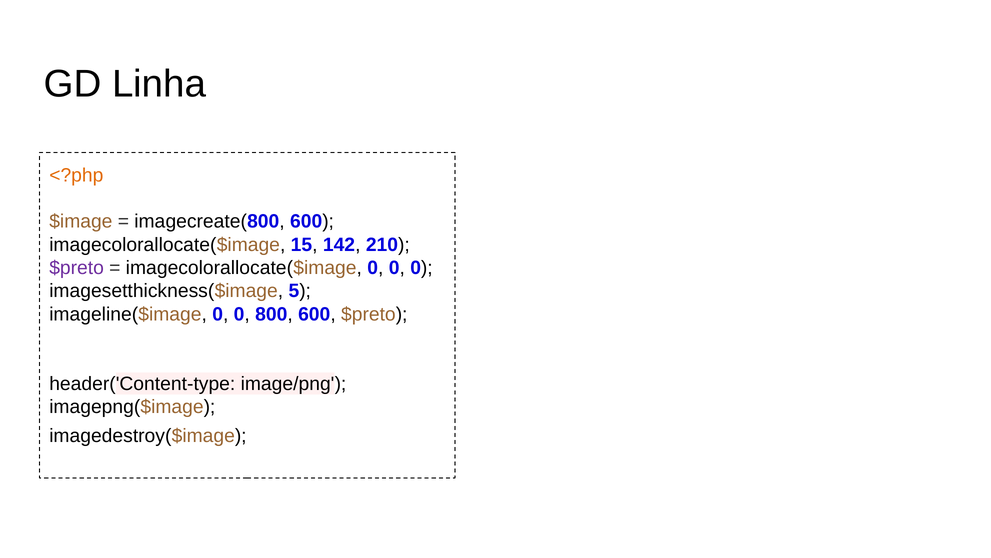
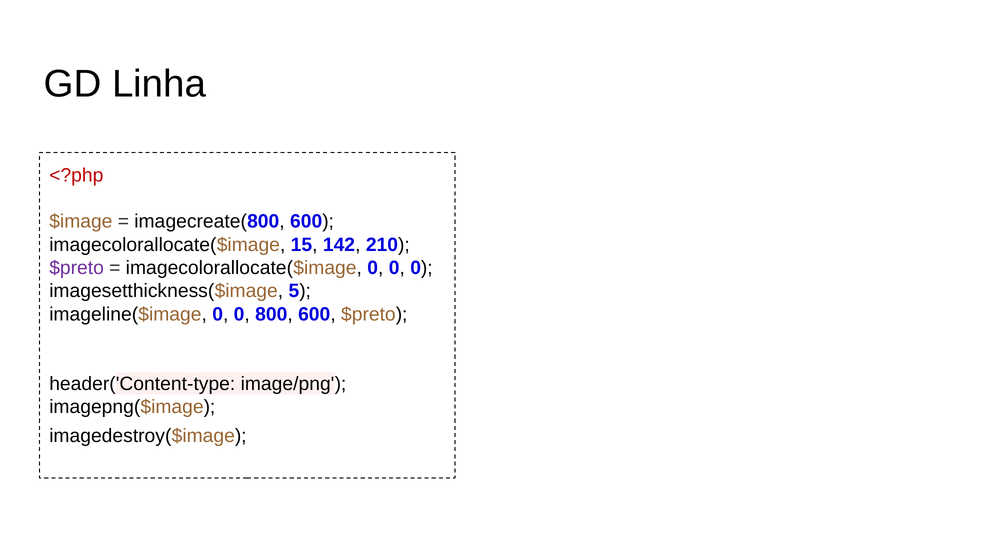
<?php colour: orange -> red
